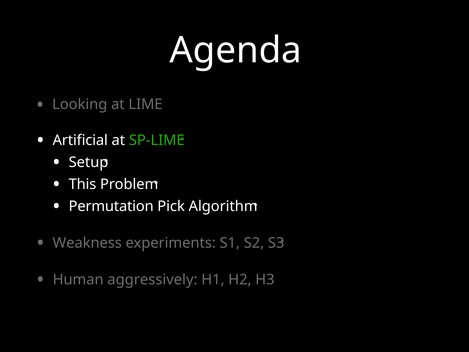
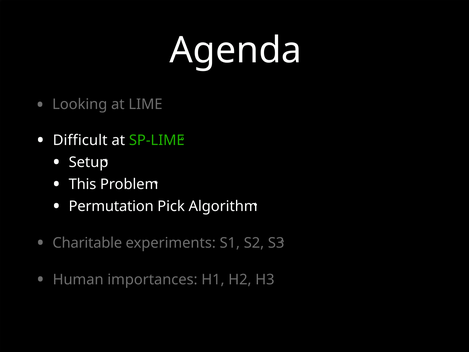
Artiﬁcial: Artiﬁcial -> Difficult
Weakness: Weakness -> Charitable
aggressively: aggressively -> importances
